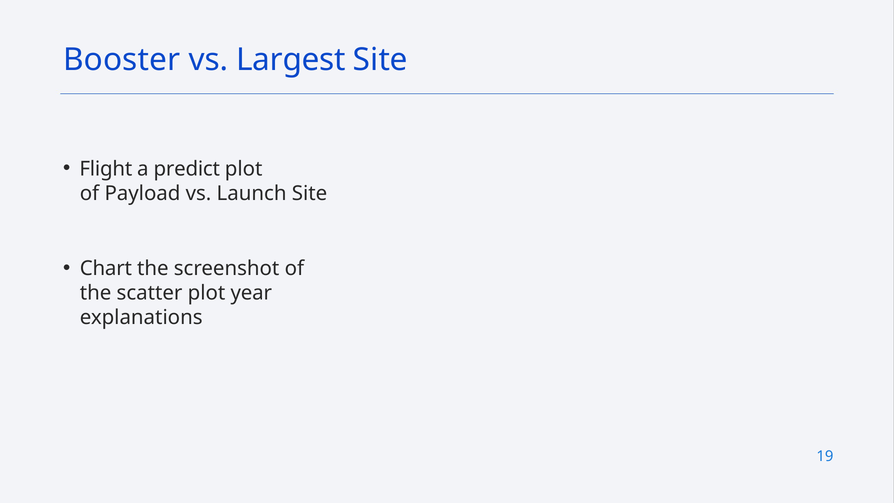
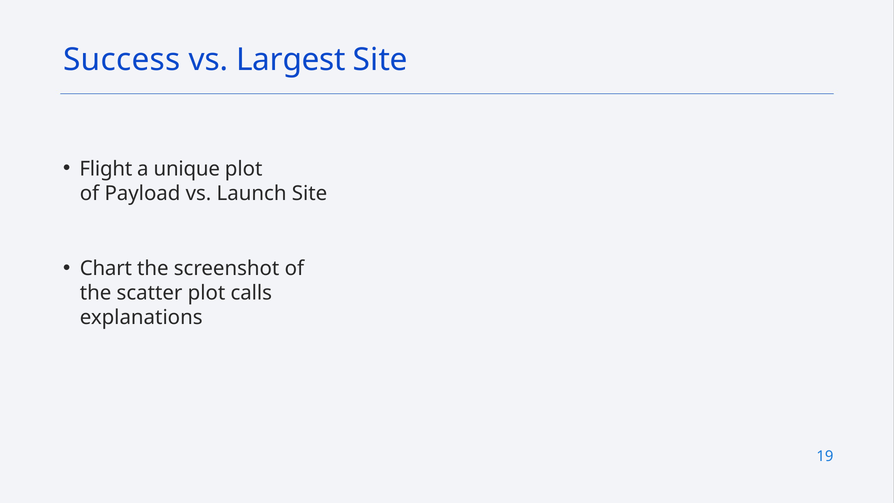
Booster: Booster -> Success
predict: predict -> unique
year: year -> calls
